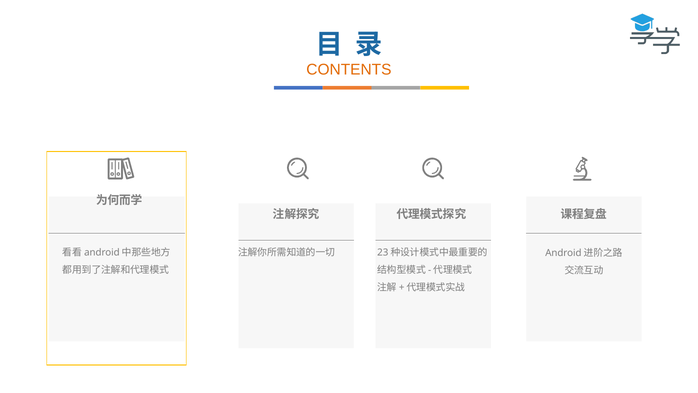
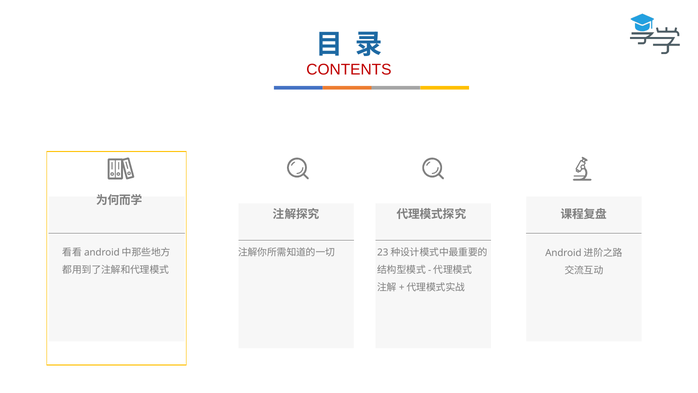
CONTENTS colour: orange -> red
